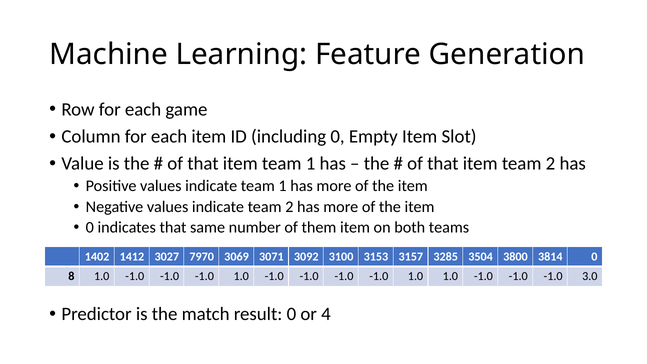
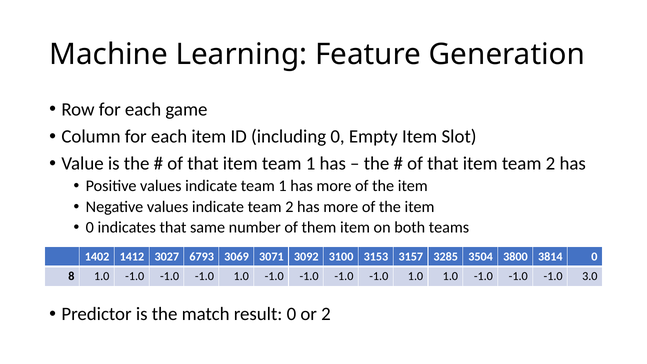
7970: 7970 -> 6793
or 4: 4 -> 2
